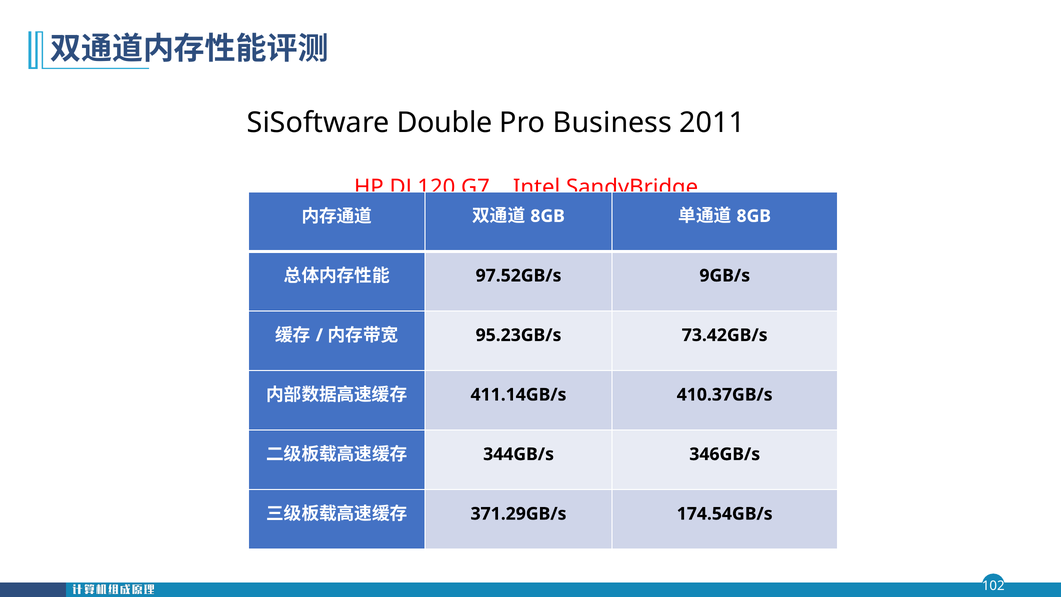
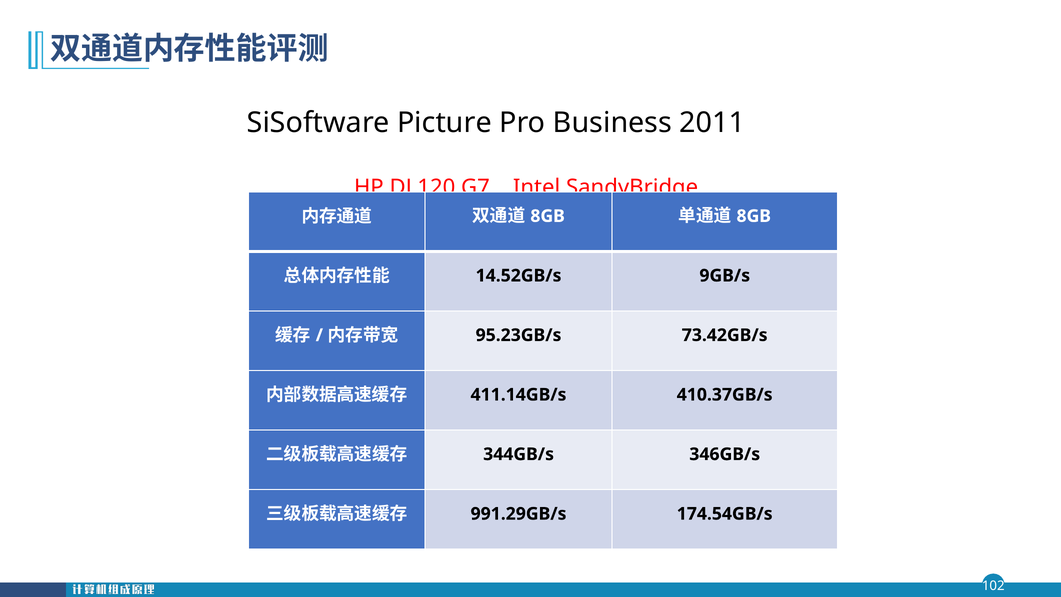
Double: Double -> Picture
97.52GB/s: 97.52GB/s -> 14.52GB/s
371.29GB/s: 371.29GB/s -> 991.29GB/s
